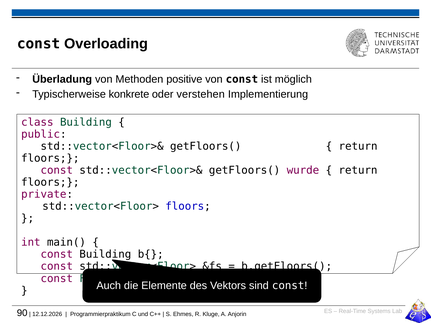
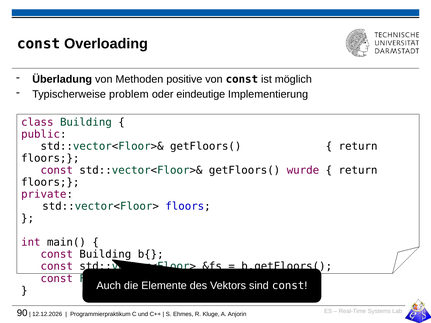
konkrete: konkrete -> problem
verstehen: verstehen -> eindeutige
